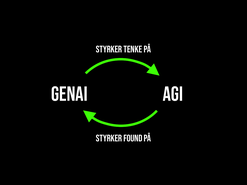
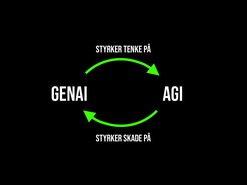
FOUND: FOUND -> SKADE
